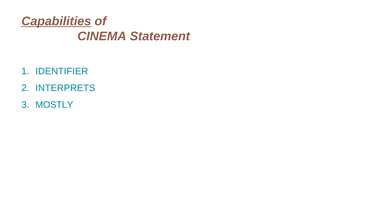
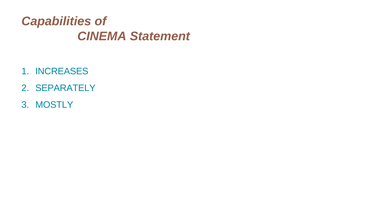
Capabilities underline: present -> none
IDENTIFIER: IDENTIFIER -> INCREASES
INTERPRETS: INTERPRETS -> SEPARATELY
